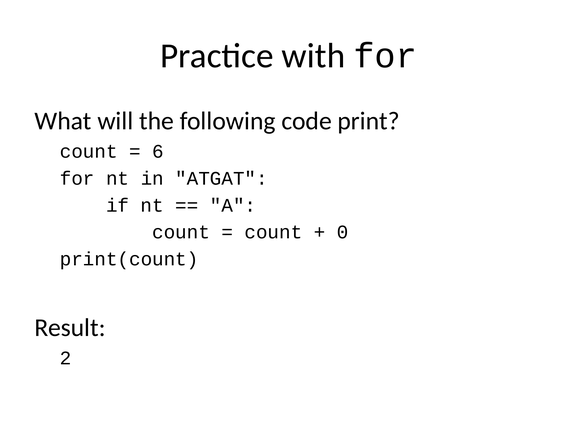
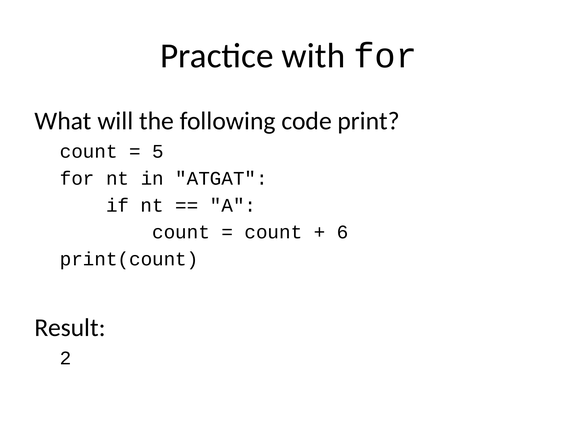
6: 6 -> 5
0: 0 -> 6
